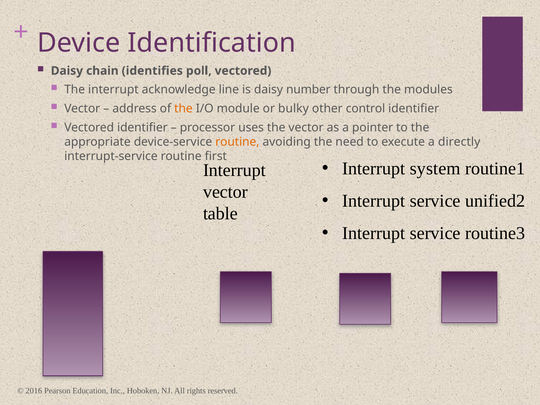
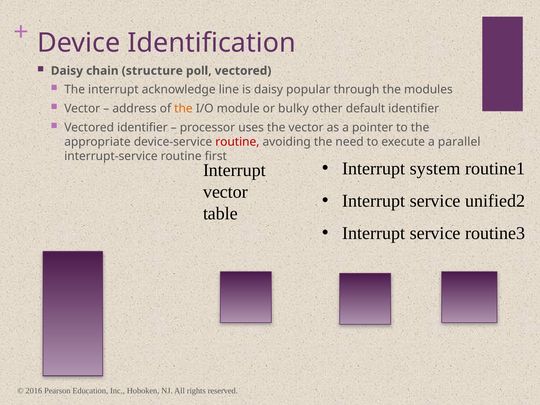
identifies: identifies -> structure
number: number -> popular
control: control -> default
routine at (237, 142) colour: orange -> red
directly: directly -> parallel
